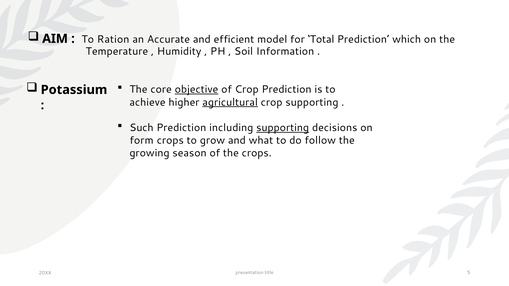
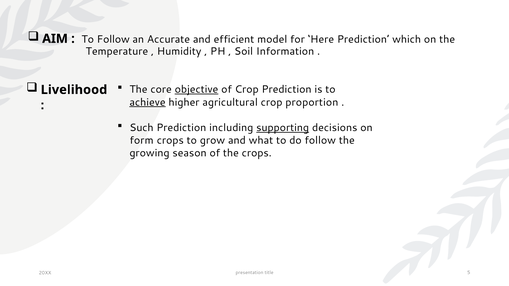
To Ration: Ration -> Follow
Total: Total -> Here
Potassium: Potassium -> Livelihood
achieve underline: none -> present
agricultural underline: present -> none
crop supporting: supporting -> proportion
